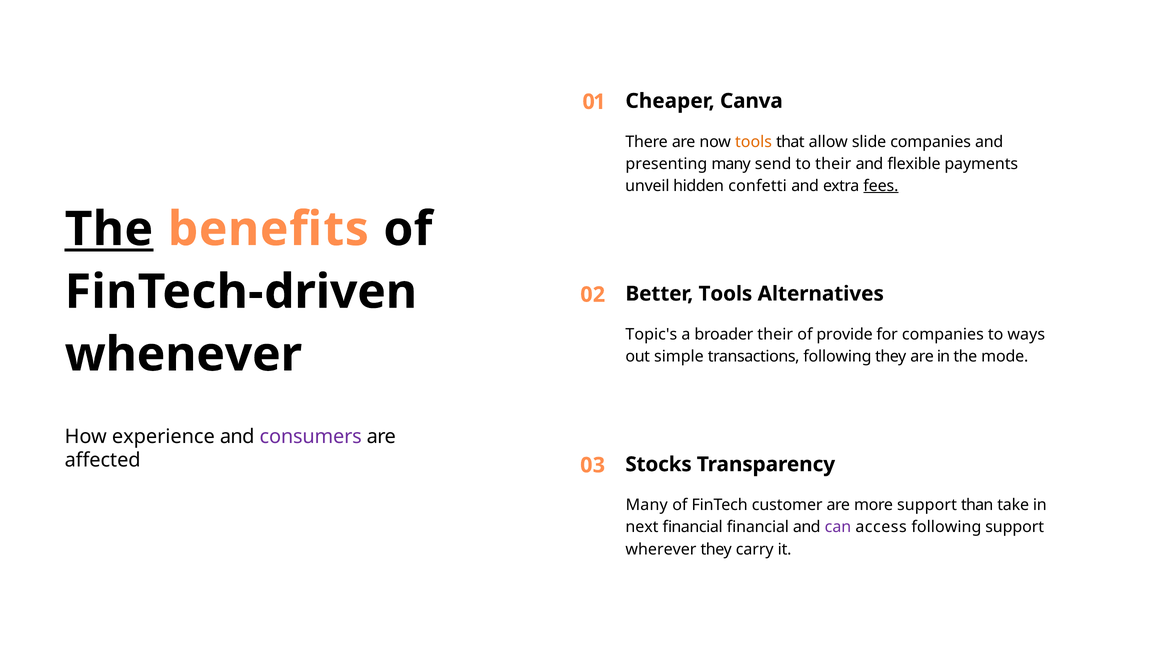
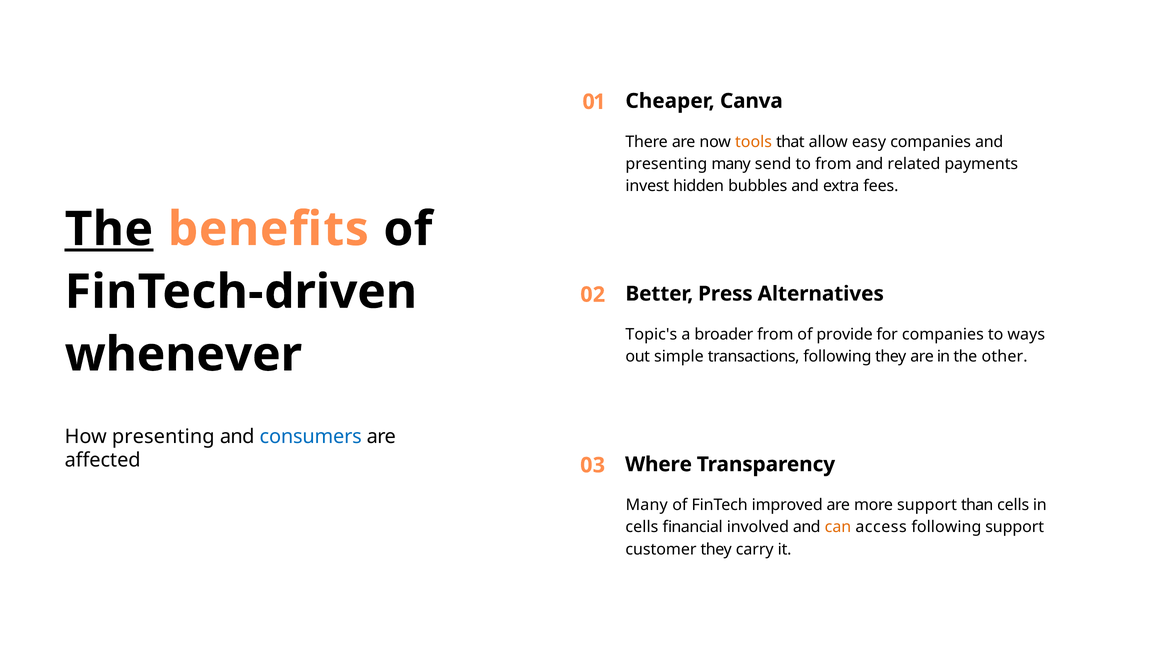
slide: slide -> easy
to their: their -> from
flexible: flexible -> related
unveil: unveil -> invest
confetti: confetti -> bubbles
fees underline: present -> none
Better Tools: Tools -> Press
broader their: their -> from
mode: mode -> other
How experience: experience -> presenting
consumers colour: purple -> blue
Stocks: Stocks -> Where
customer: customer -> improved
than take: take -> cells
next at (642, 528): next -> cells
financial financial: financial -> involved
can colour: purple -> orange
wherever: wherever -> customer
